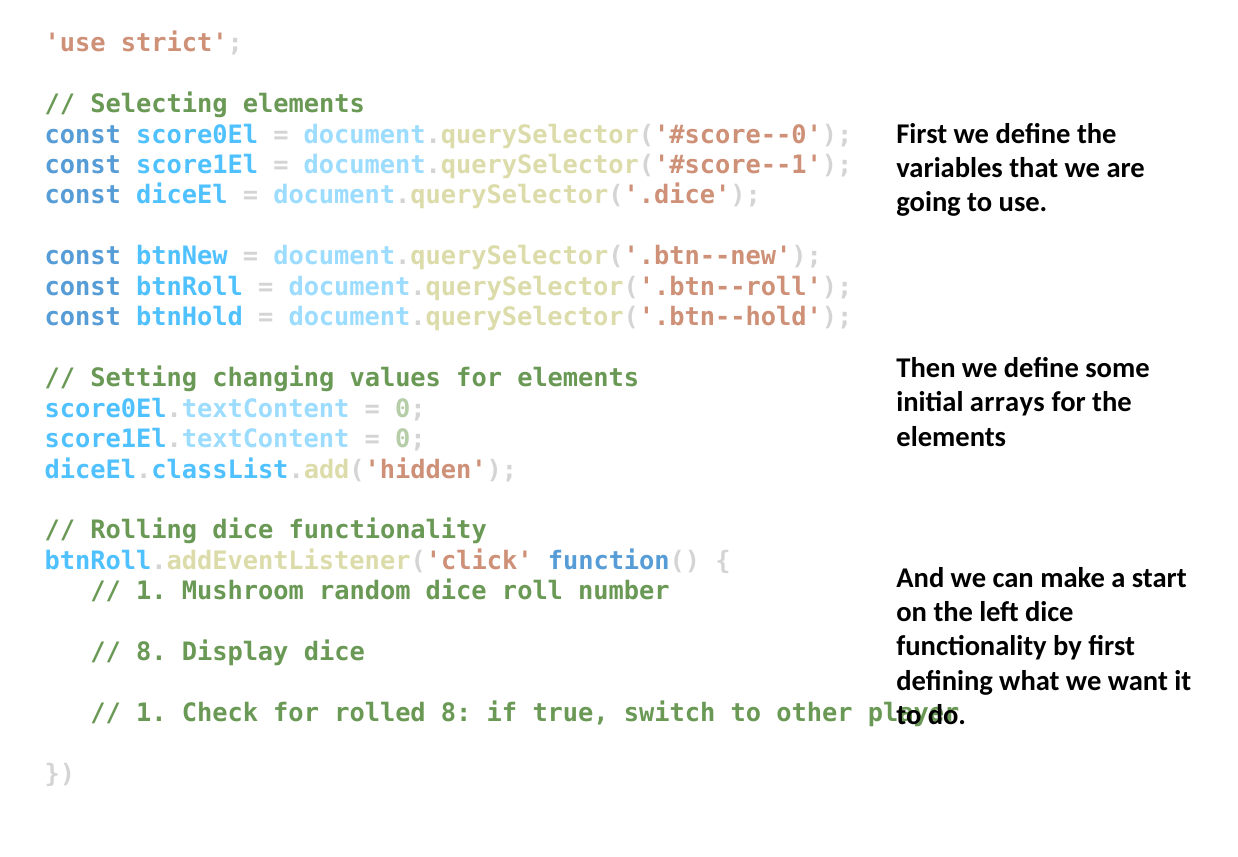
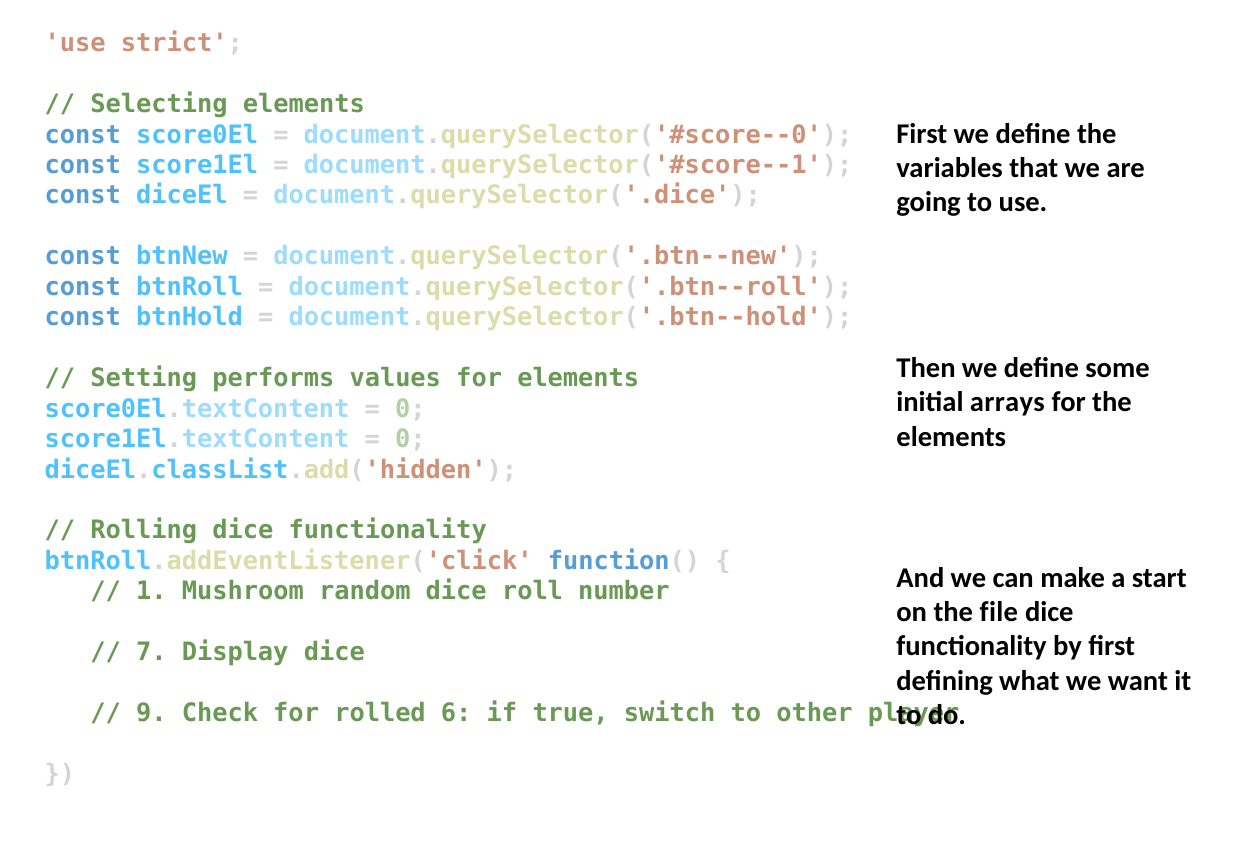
changing: changing -> performs
left: left -> file
8 at (151, 652): 8 -> 7
1 at (151, 713): 1 -> 9
rolled 8: 8 -> 6
